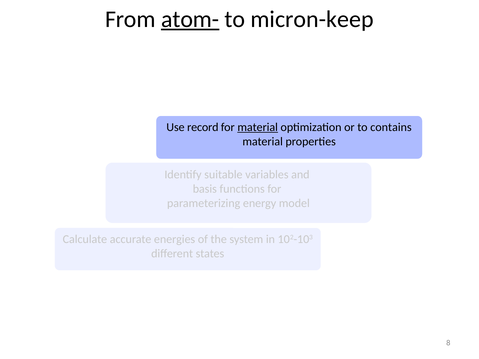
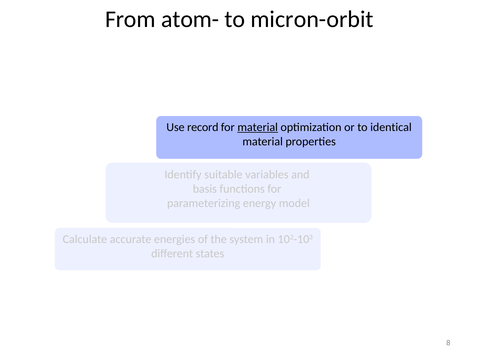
atom- underline: present -> none
micron-keep: micron-keep -> micron-orbit
contains: contains -> identical
